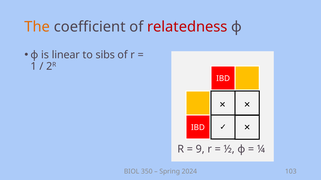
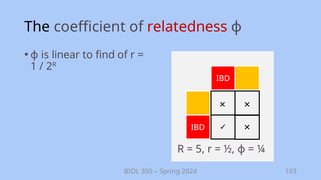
The colour: orange -> black
sibs: sibs -> find
9: 9 -> 5
